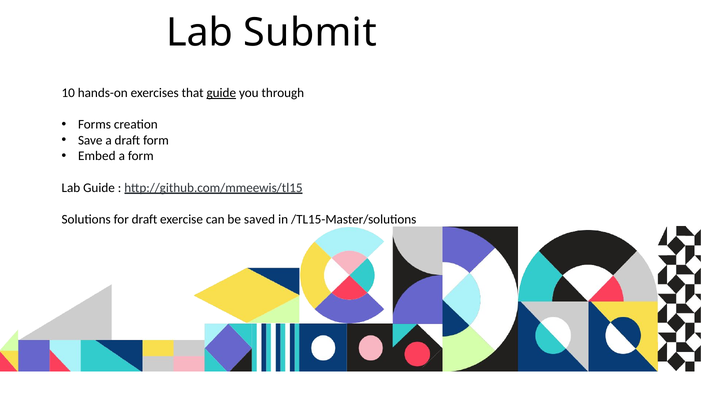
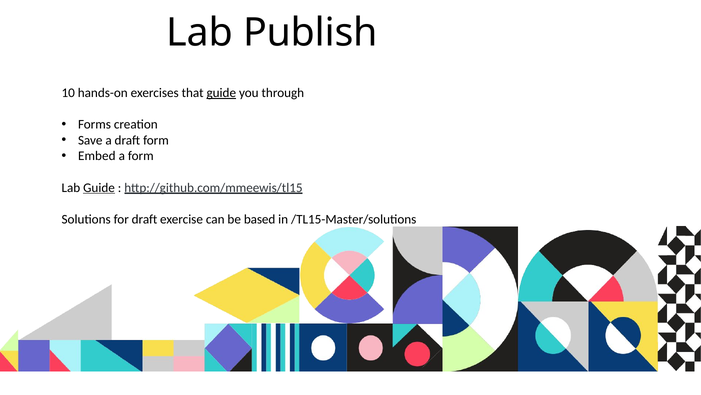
Submit: Submit -> Publish
Guide at (99, 187) underline: none -> present
saved: saved -> based
